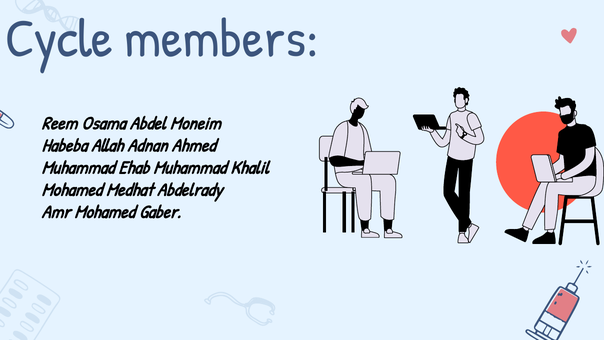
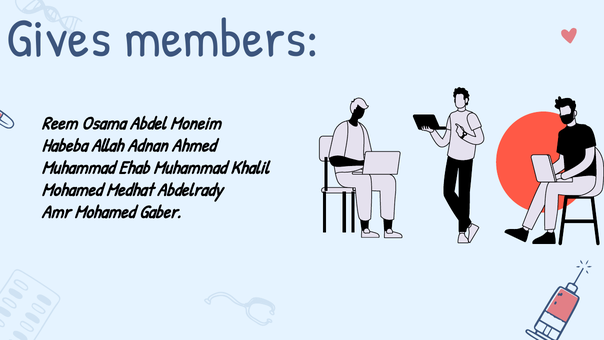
Cycle: Cycle -> Gives
